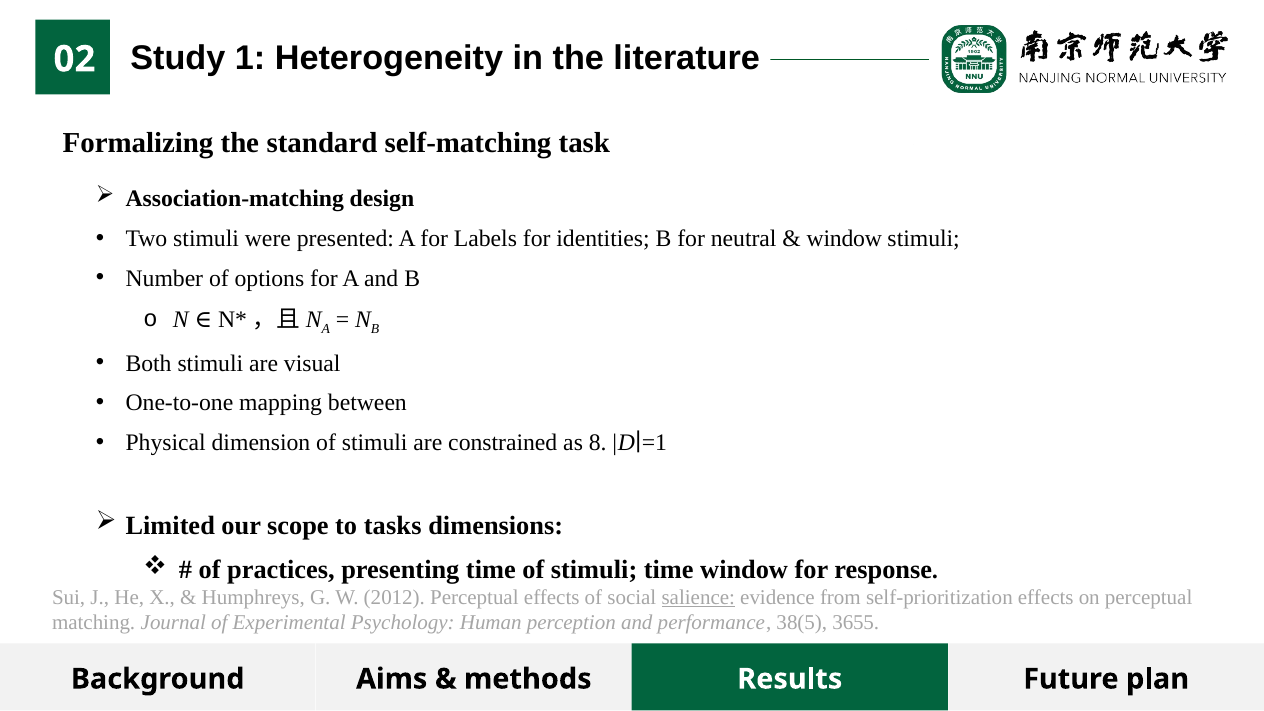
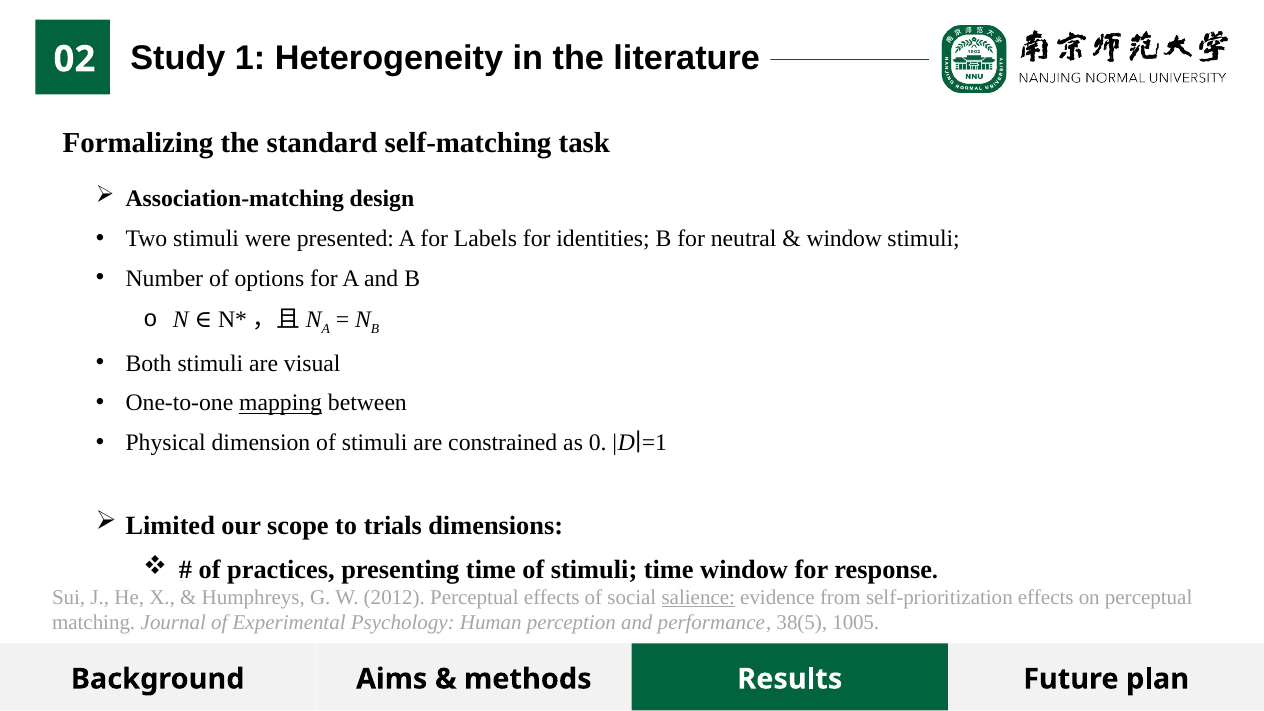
mapping underline: none -> present
8: 8 -> 0
tasks: tasks -> trials
3655: 3655 -> 1005
